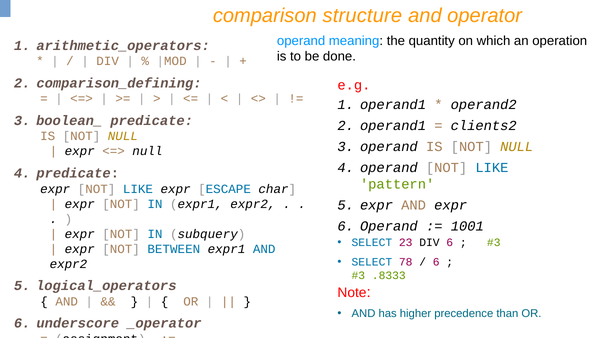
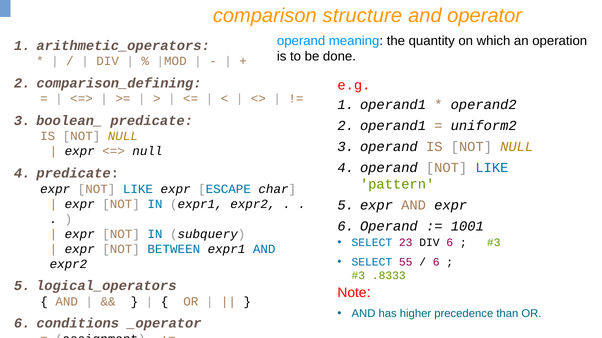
clients2: clients2 -> uniform2
78: 78 -> 55
underscore: underscore -> conditions
